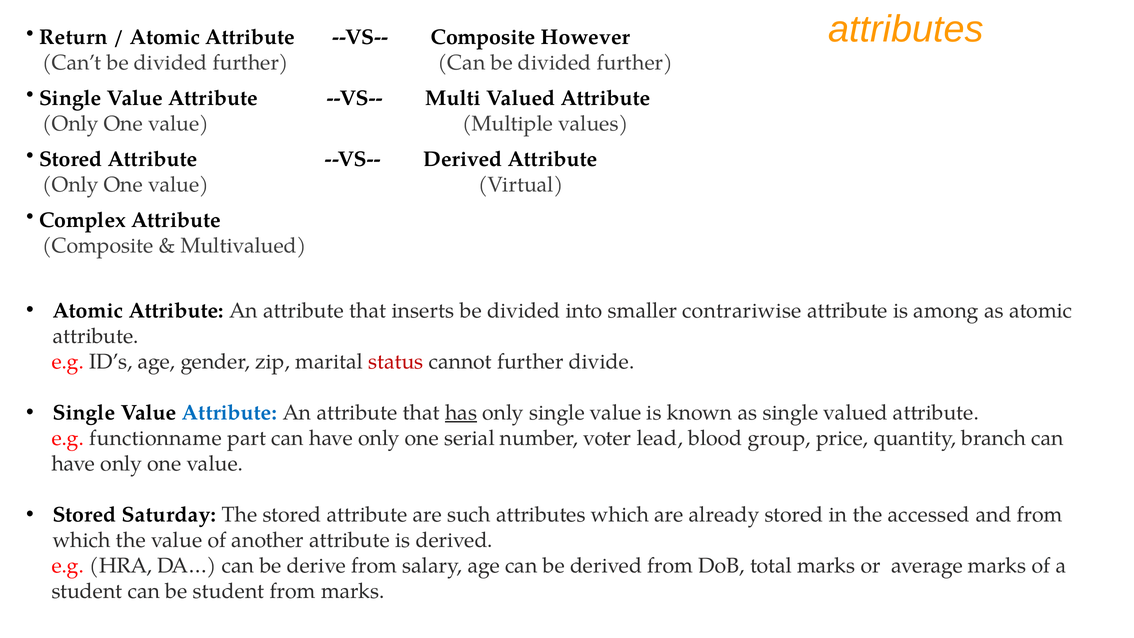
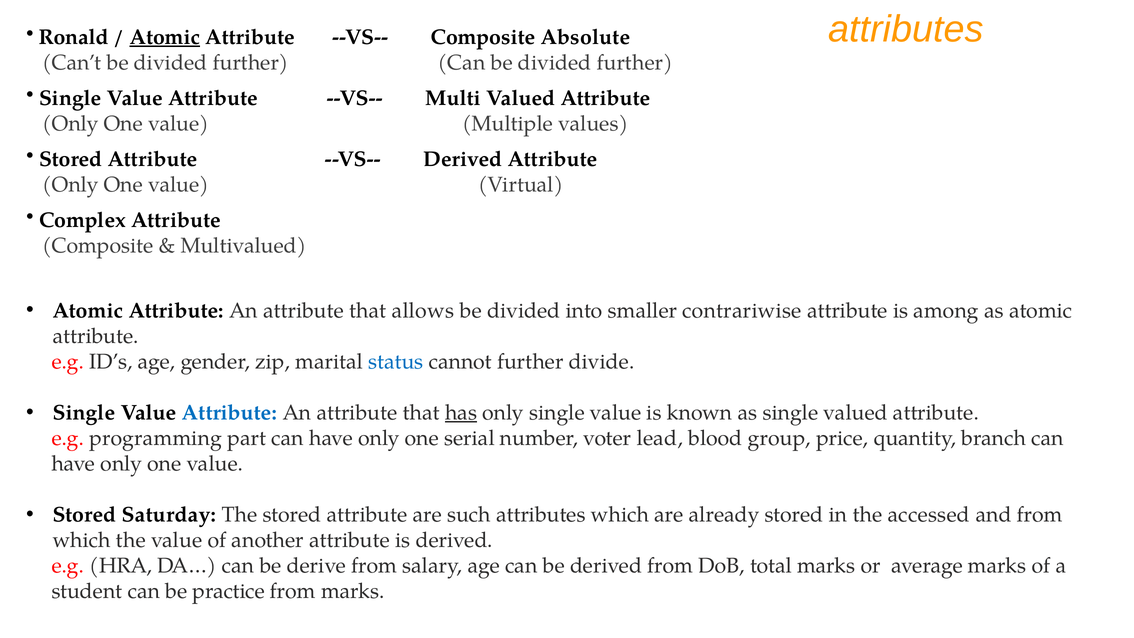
Return: Return -> Ronald
Atomic at (165, 37) underline: none -> present
However: However -> Absolute
inserts: inserts -> allows
status colour: red -> blue
functionname: functionname -> programming
be student: student -> practice
